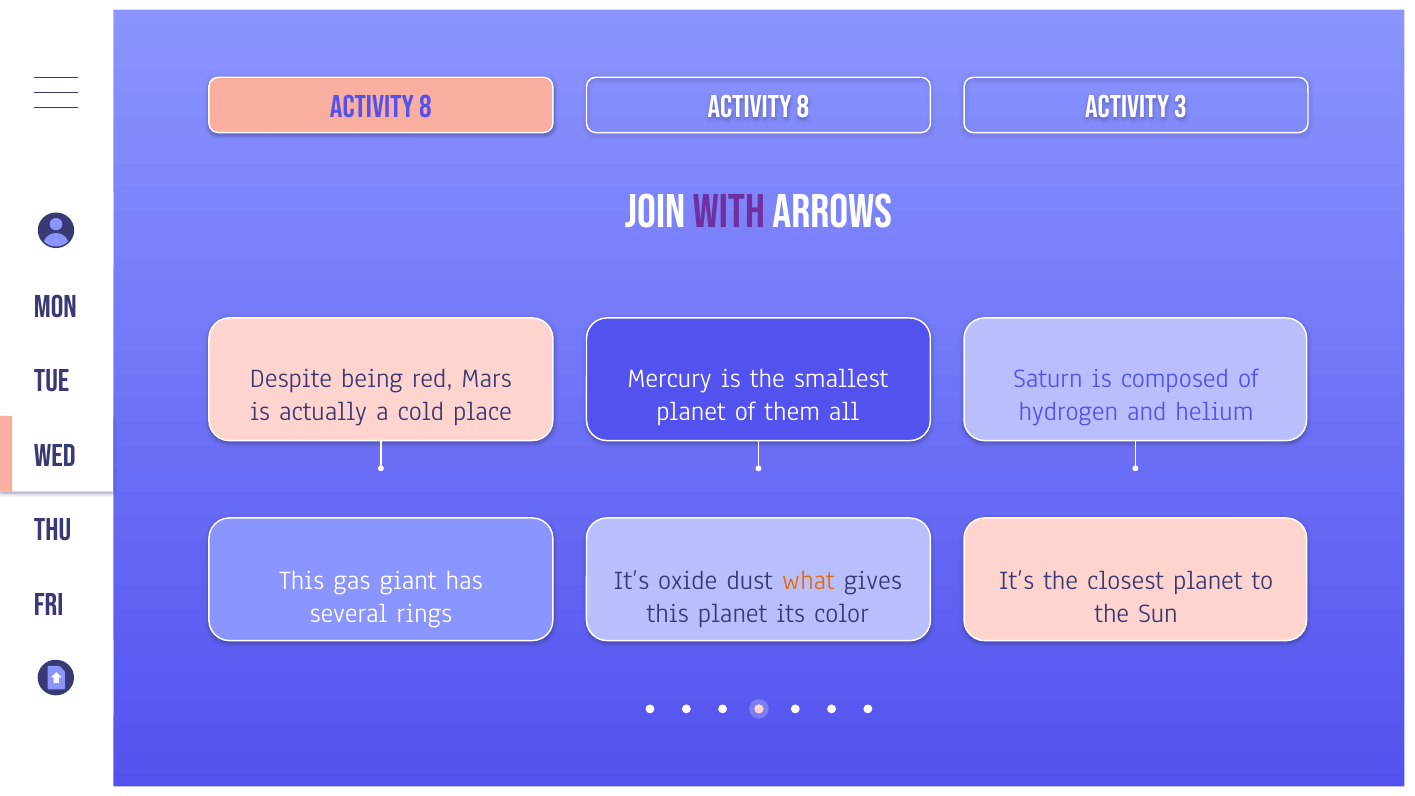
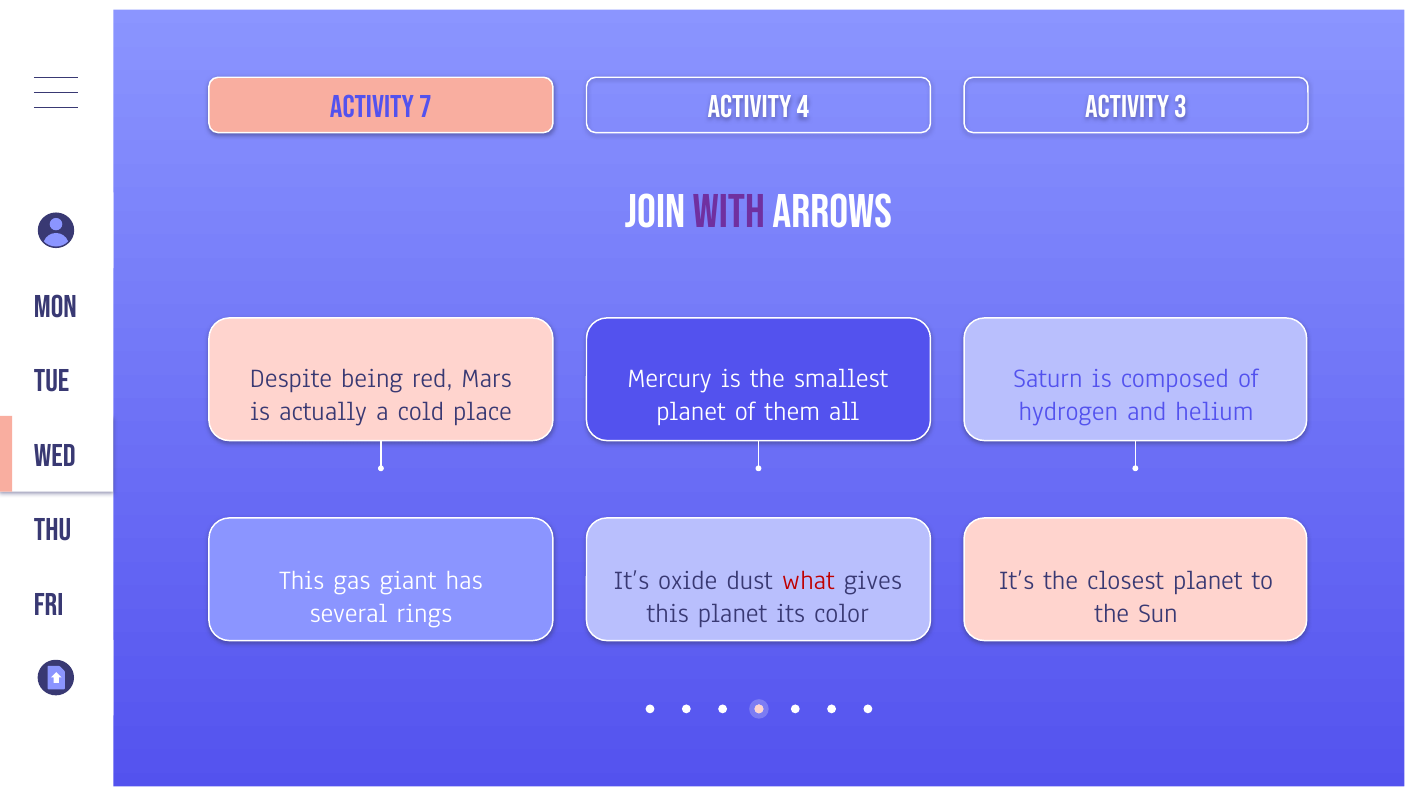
8 at (425, 107): 8 -> 7
8 at (803, 107): 8 -> 4
what colour: orange -> red
